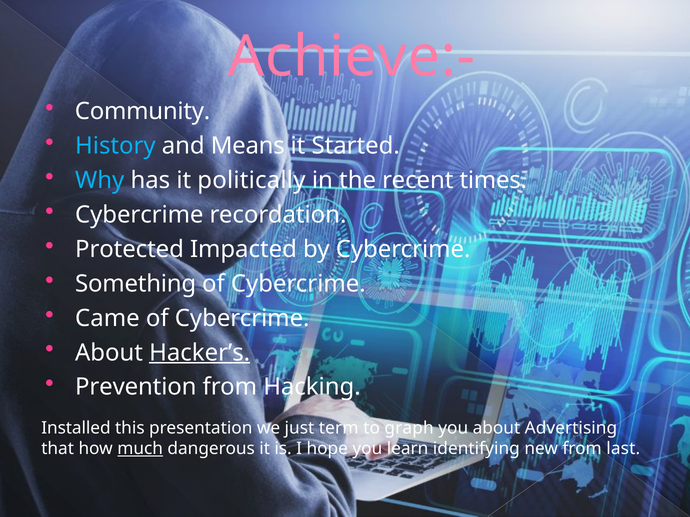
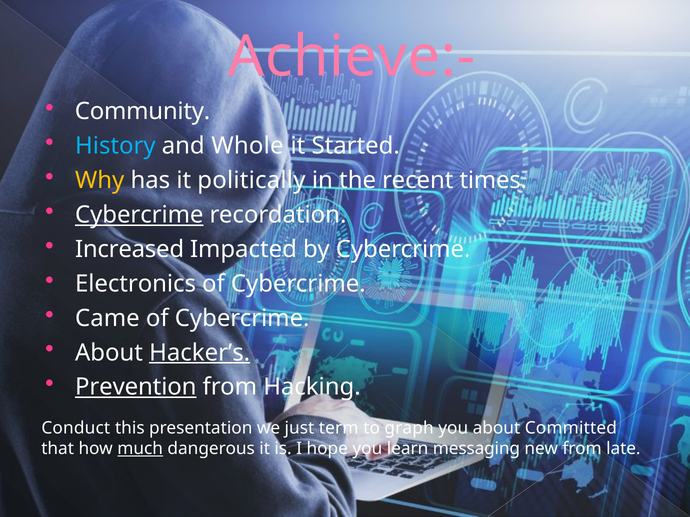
Means: Means -> Whole
Why colour: light blue -> yellow
Cybercrime at (139, 215) underline: none -> present
Protected: Protected -> Increased
Something: Something -> Electronics
Prevention underline: none -> present
Installed: Installed -> Conduct
Advertising: Advertising -> Committed
identifying: identifying -> messaging
last: last -> late
